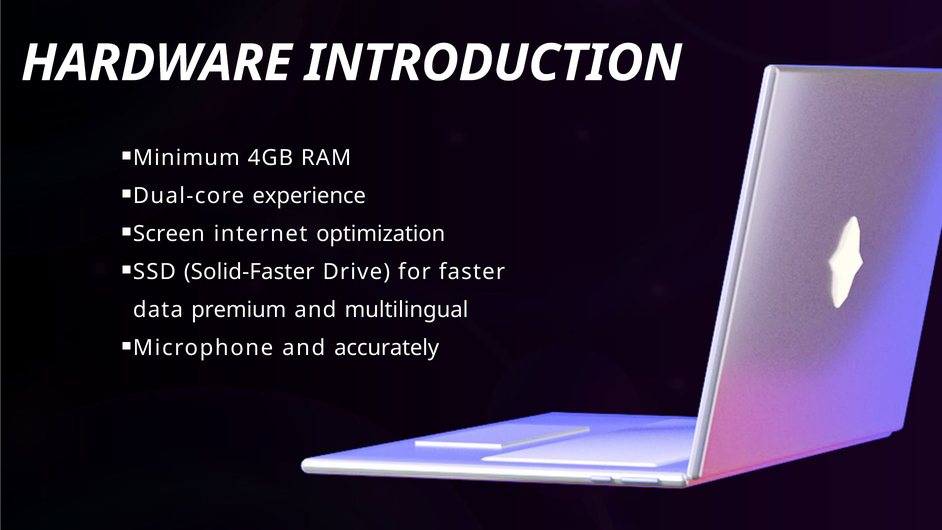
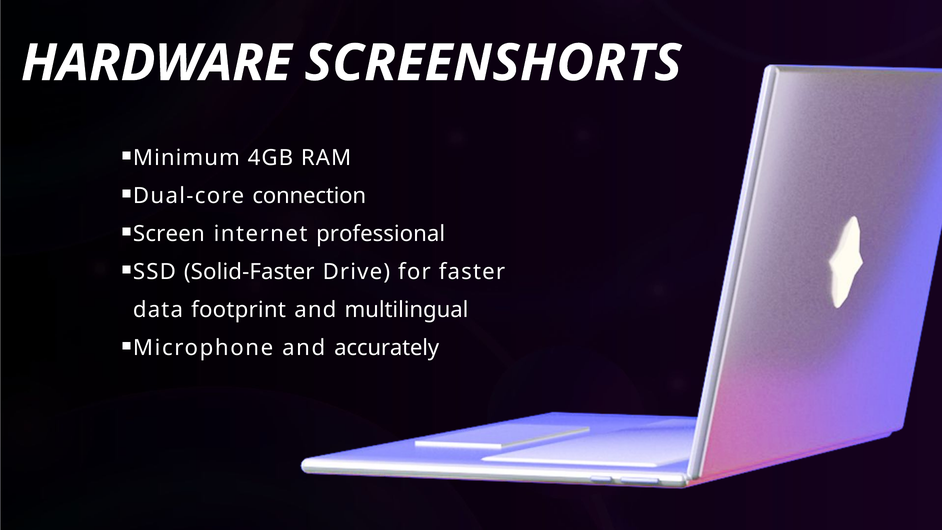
INTRODUCTION: INTRODUCTION -> SCREENSHORTS
experience: experience -> connection
optimization: optimization -> professional
premium: premium -> footprint
